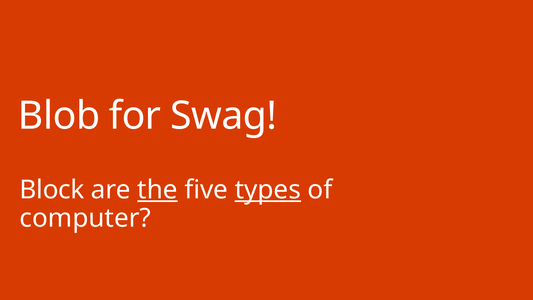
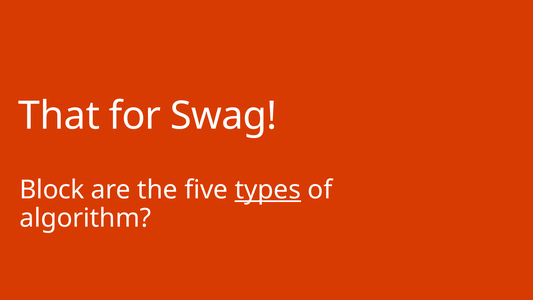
Blob: Blob -> That
the underline: present -> none
computer: computer -> algorithm
